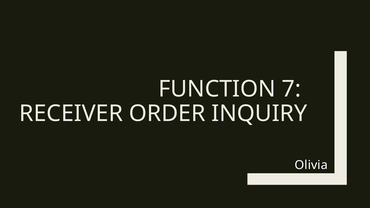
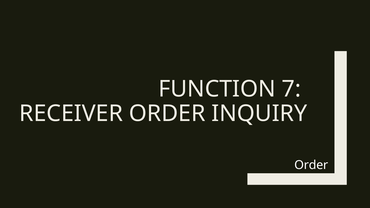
Olivia at (311, 165): Olivia -> Order
